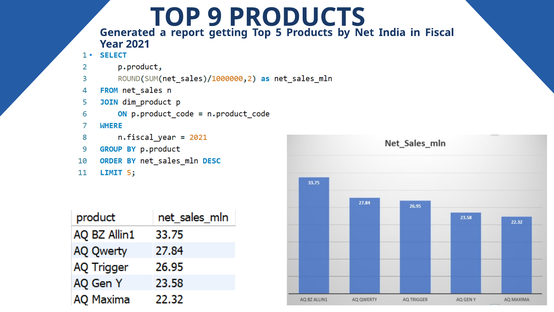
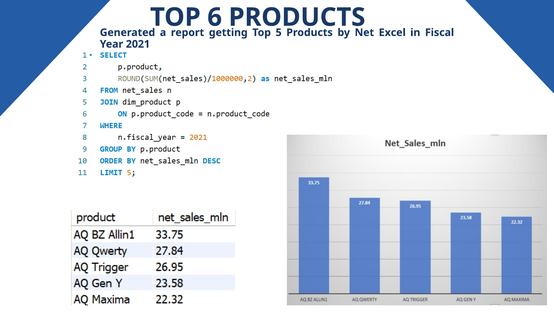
9: 9 -> 6
India: India -> Excel
